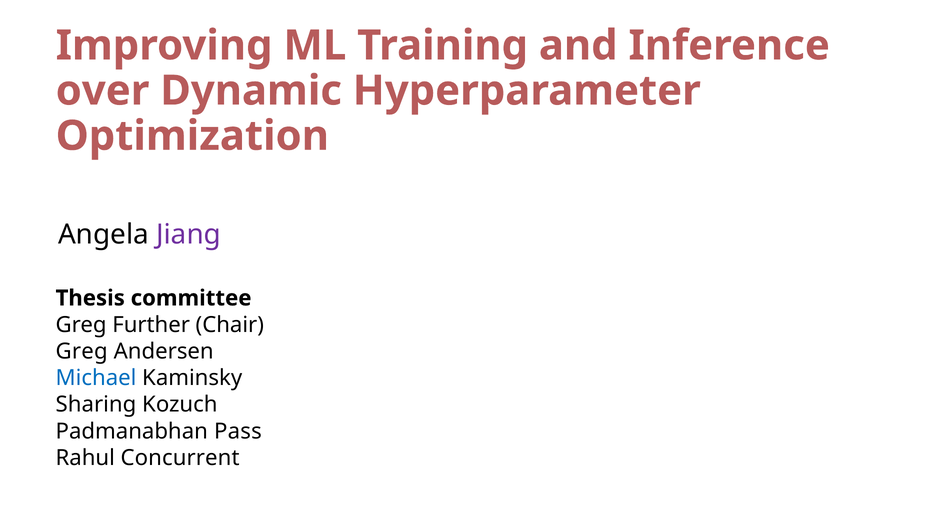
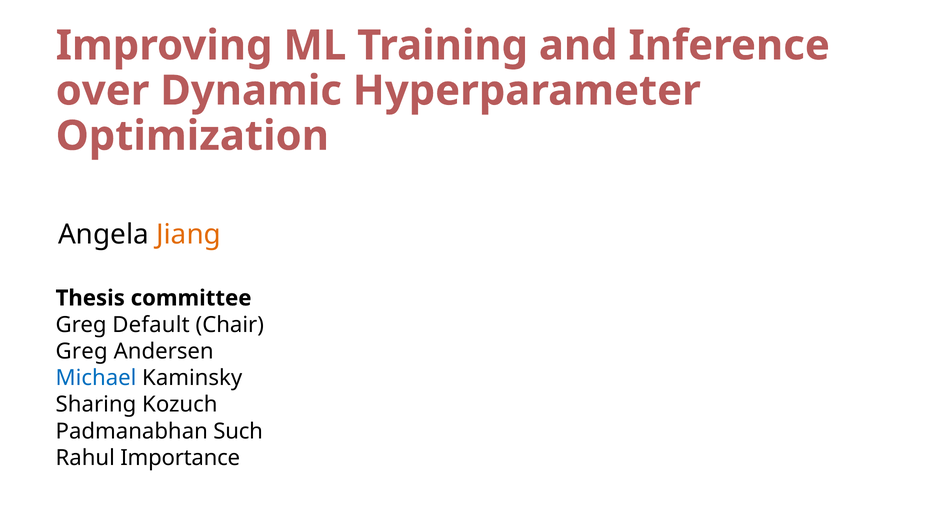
Jiang colour: purple -> orange
Further: Further -> Default
Pass: Pass -> Such
Concurrent: Concurrent -> Importance
